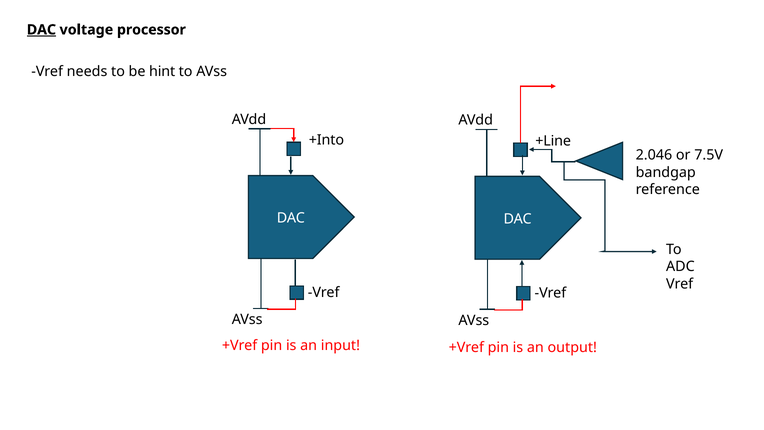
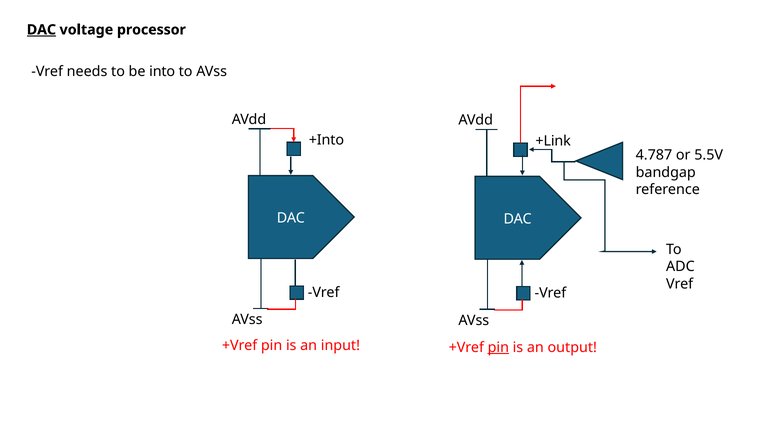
hint: hint -> into
+Line: +Line -> +Link
2.046: 2.046 -> 4.787
7.5V: 7.5V -> 5.5V
pin at (498, 347) underline: none -> present
